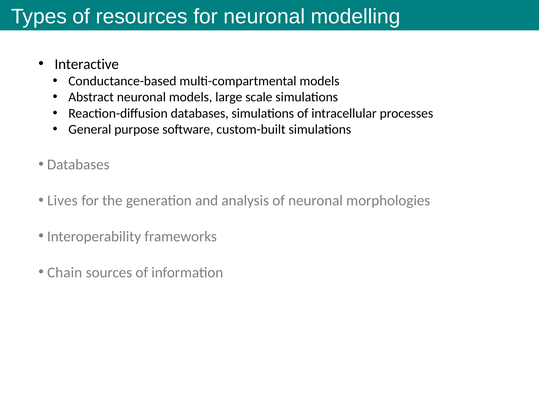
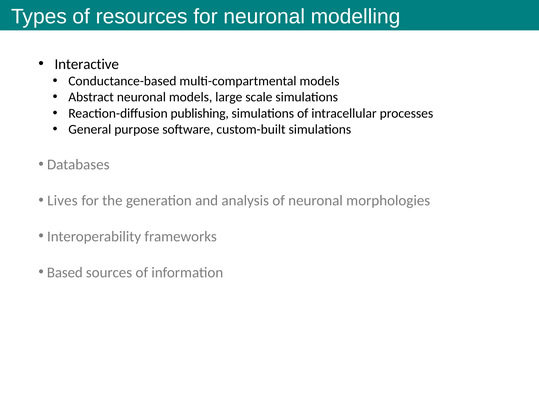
Reaction-diffusion databases: databases -> publishing
Chain: Chain -> Based
